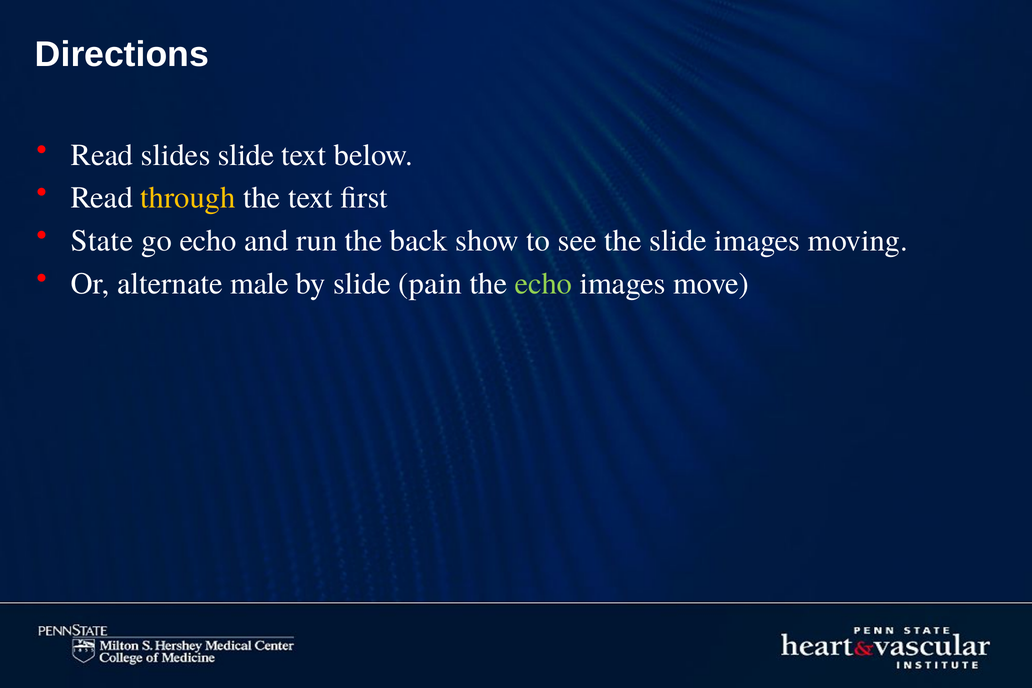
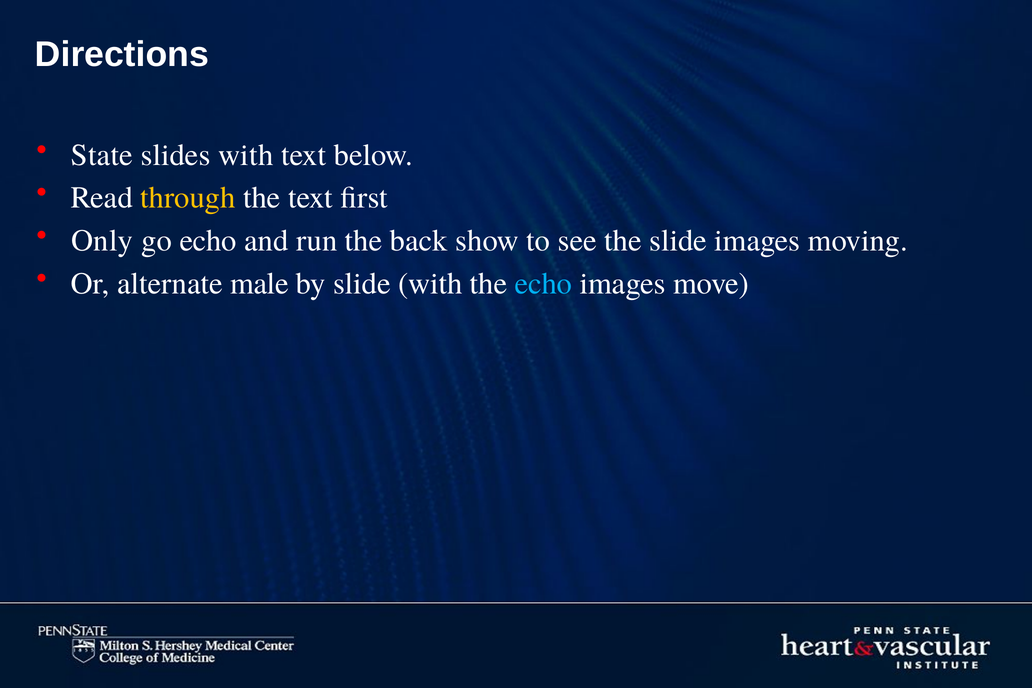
Read at (102, 155): Read -> State
slides slide: slide -> with
State: State -> Only
slide pain: pain -> with
echo at (543, 283) colour: light green -> light blue
